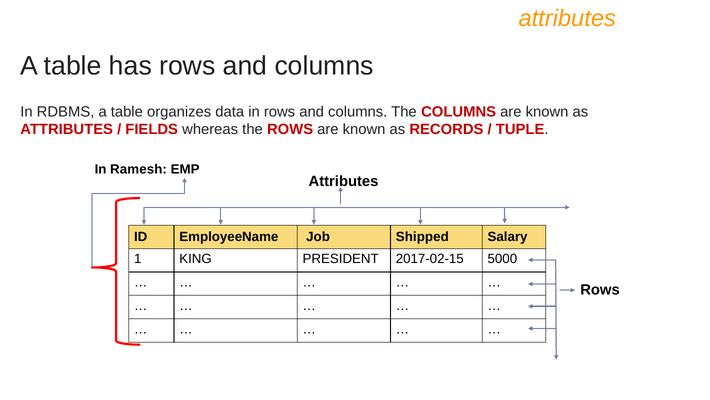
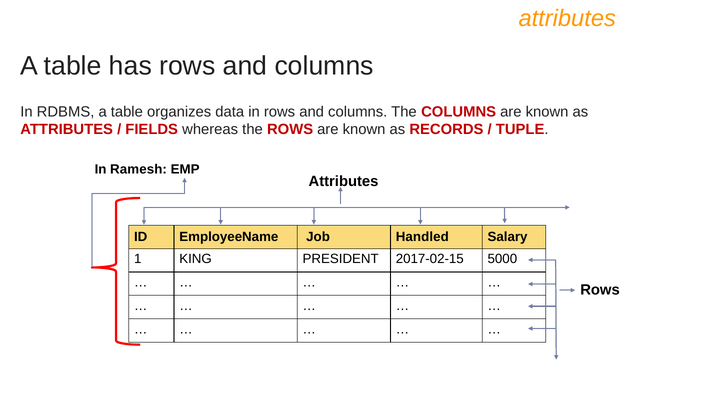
Shipped: Shipped -> Handled
